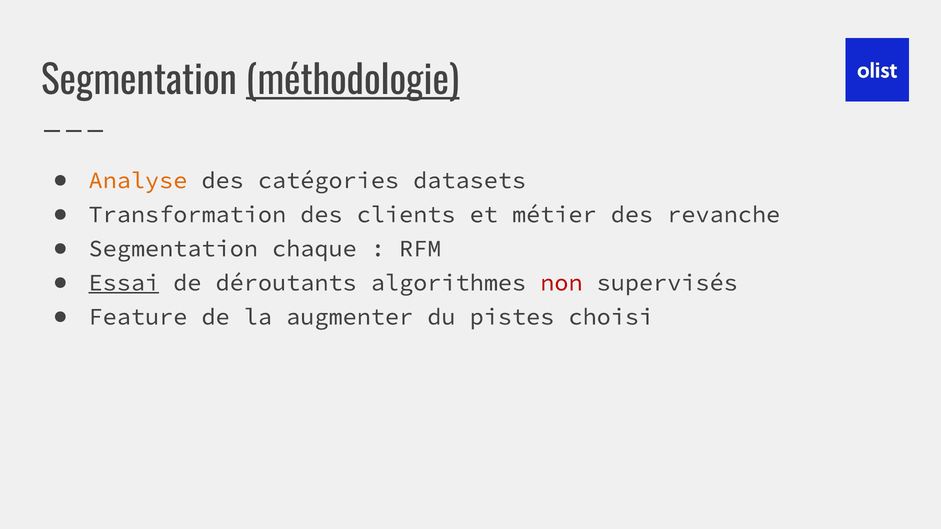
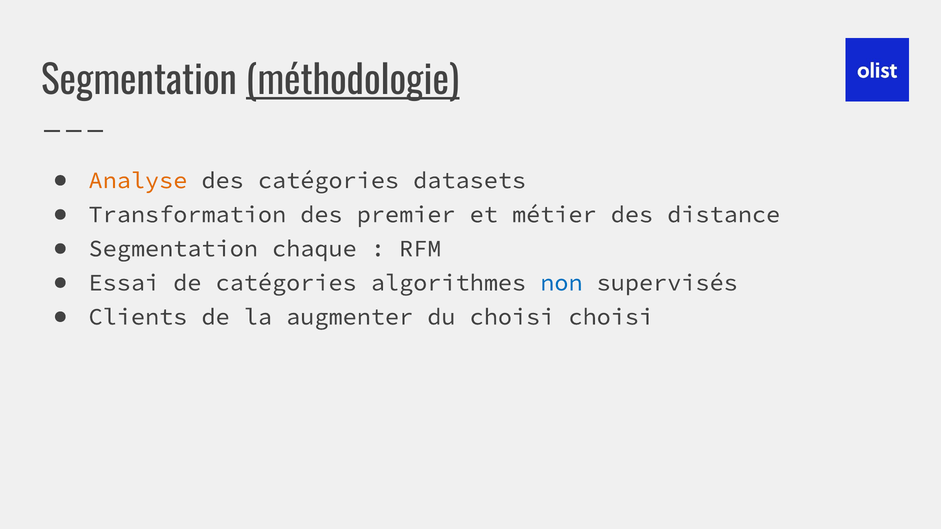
clients: clients -> premier
revanche: revanche -> distance
Essai underline: present -> none
de déroutants: déroutants -> catégories
non colour: red -> blue
Feature: Feature -> Clients
du pistes: pistes -> choisi
